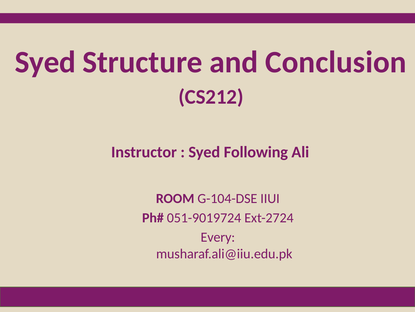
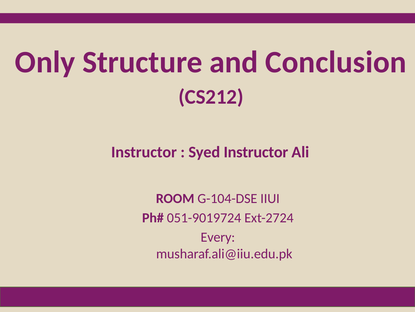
Syed at (45, 62): Syed -> Only
Syed Following: Following -> Instructor
